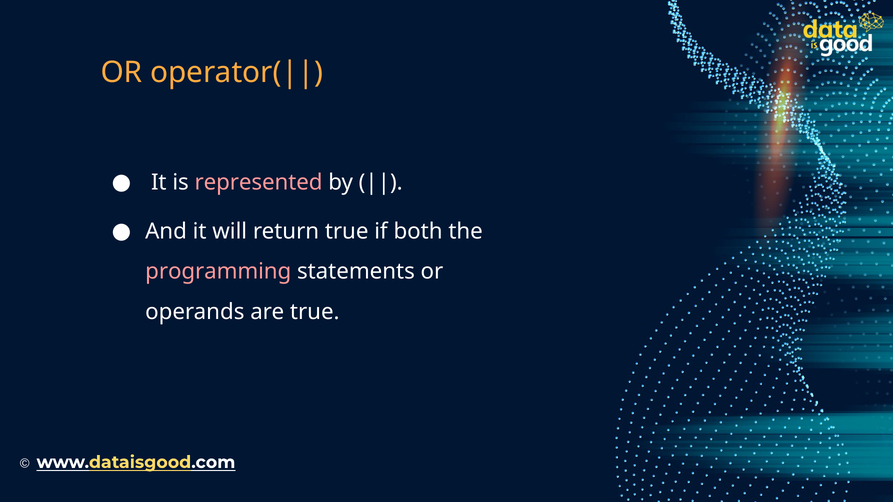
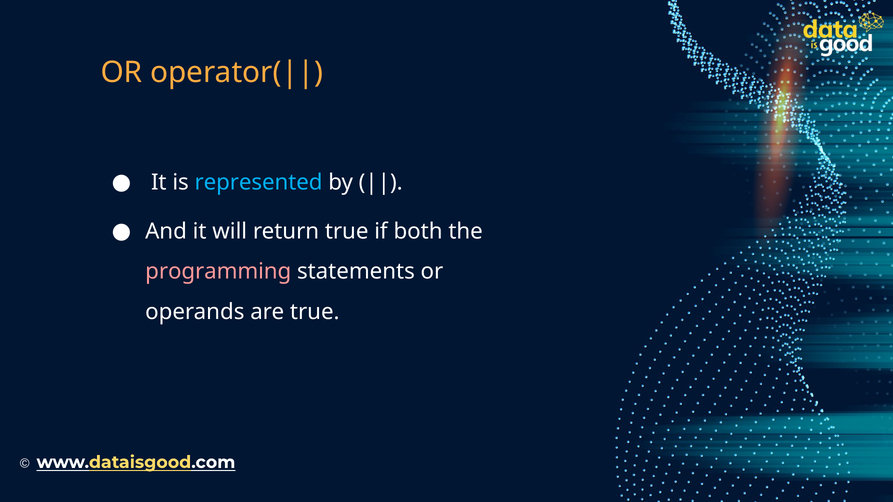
represented colour: pink -> light blue
